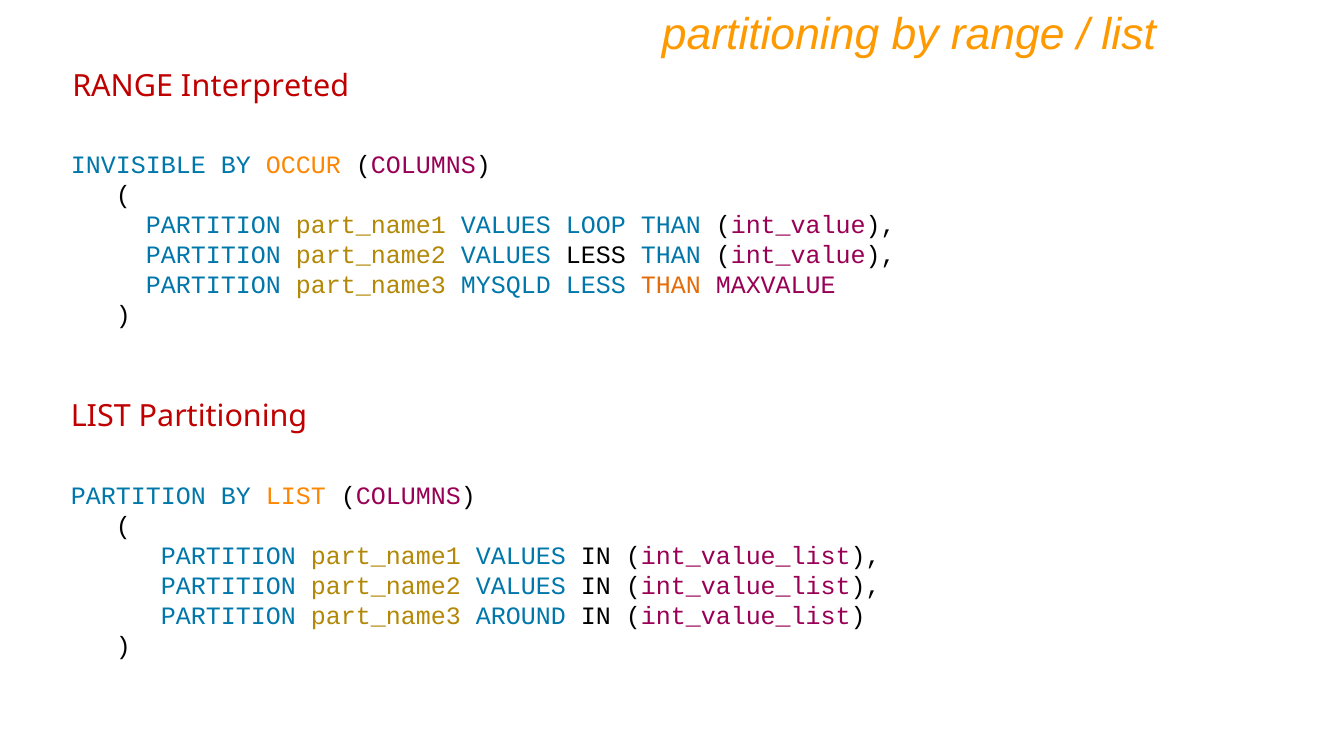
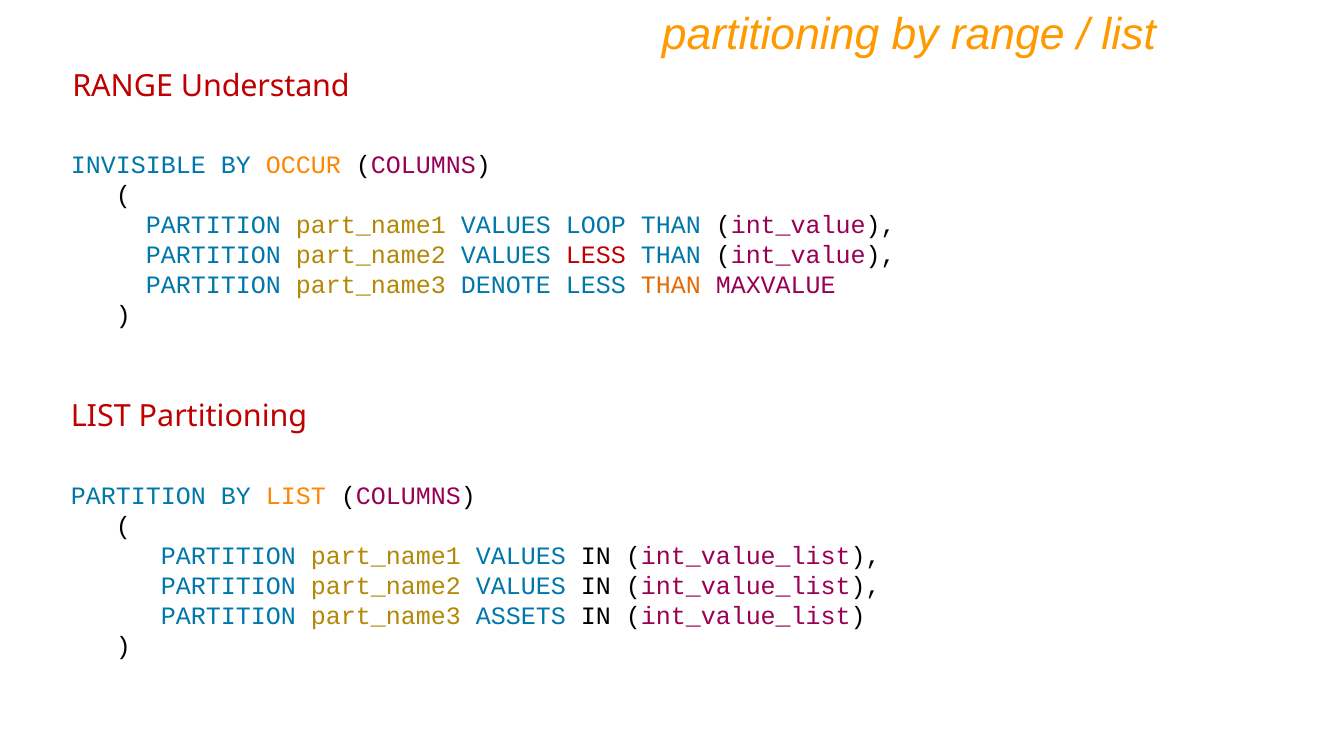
Interpreted: Interpreted -> Understand
LESS at (596, 255) colour: black -> red
MYSQLD: MYSQLD -> DENOTE
AROUND: AROUND -> ASSETS
